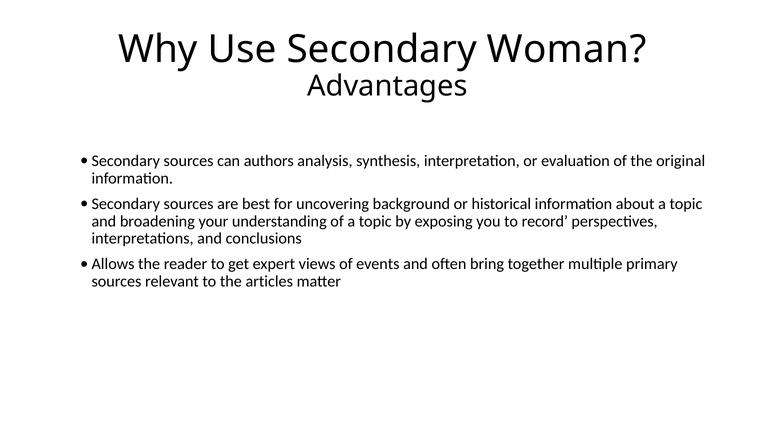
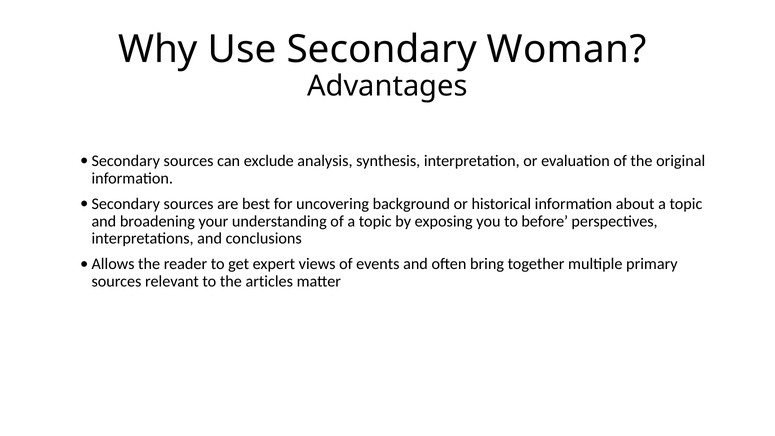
authors: authors -> exclude
record: record -> before
